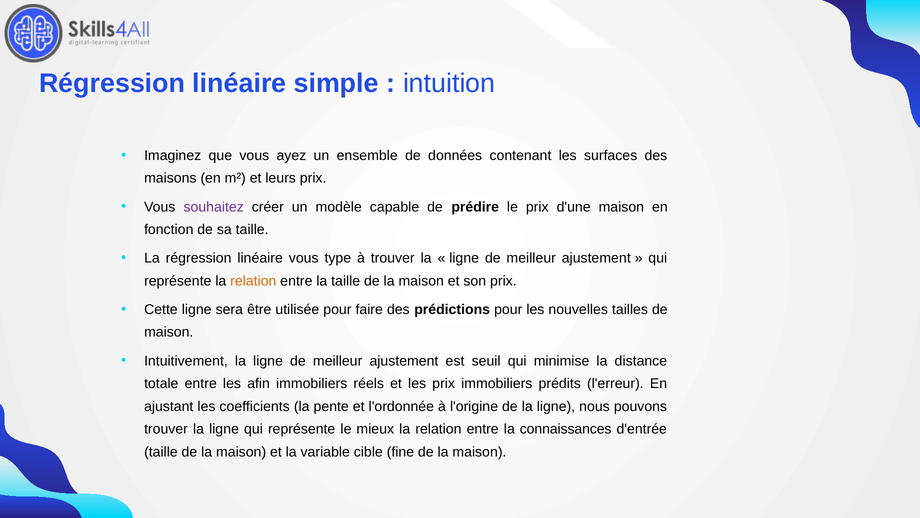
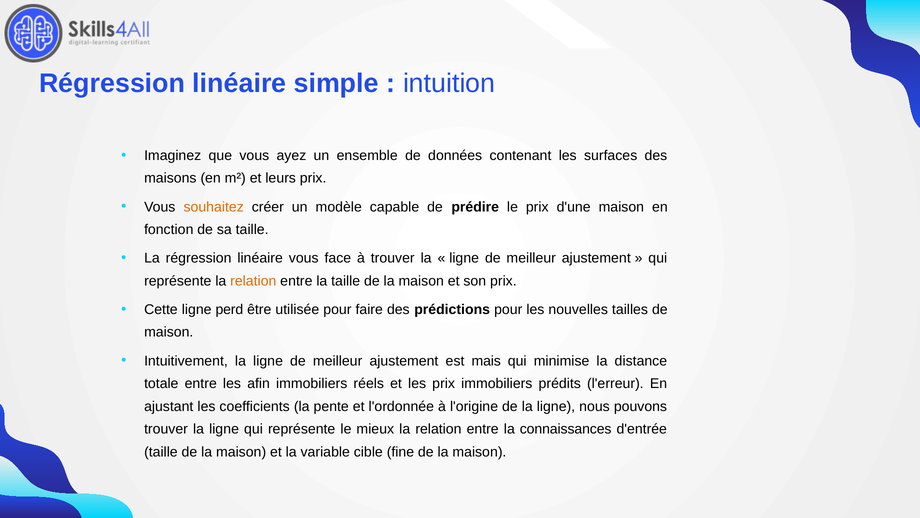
souhaitez colour: purple -> orange
type: type -> face
sera: sera -> perd
seuil: seuil -> mais
